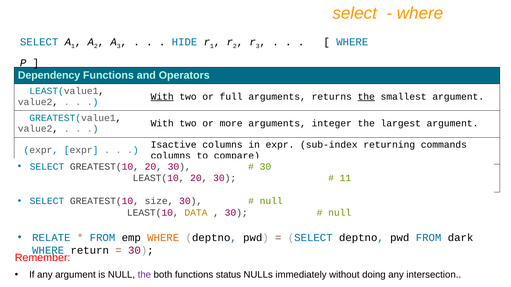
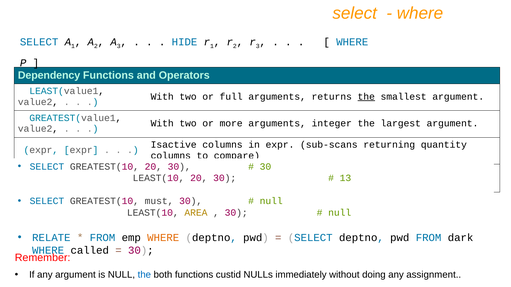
With at (162, 97) underline: present -> none
sub-index: sub-index -> sub-scans
commands: commands -> quantity
11: 11 -> 13
size: size -> must
DATA: DATA -> AREA
return: return -> called
the at (144, 275) colour: purple -> blue
status: status -> custid
intersection: intersection -> assignment
